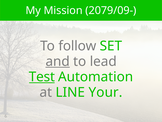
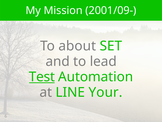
2079/09-: 2079/09- -> 2001/09-
follow: follow -> about
and underline: present -> none
